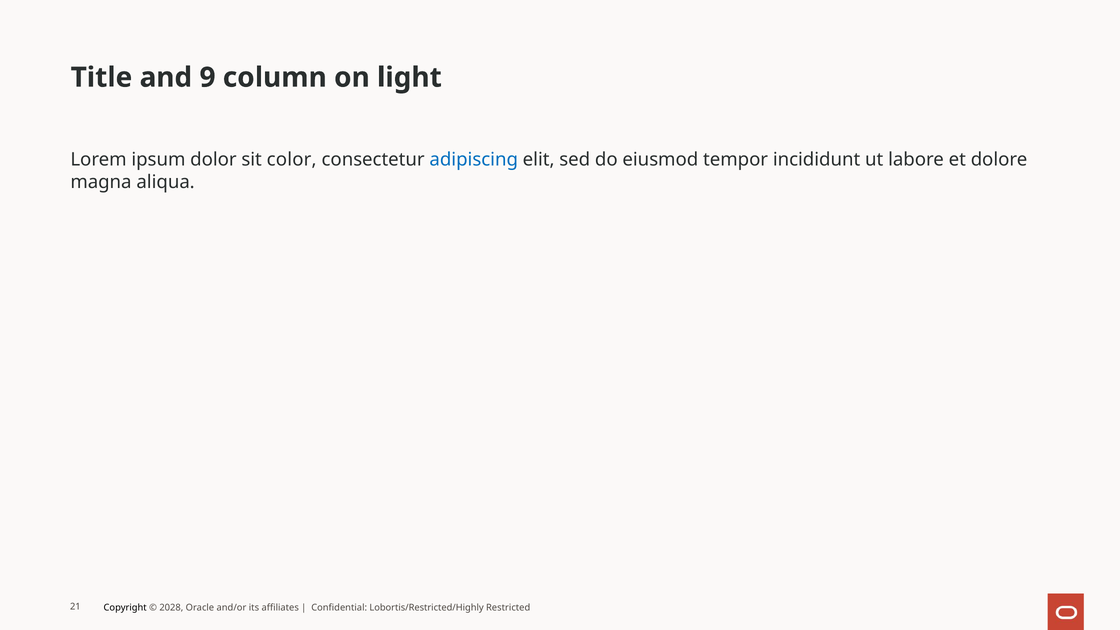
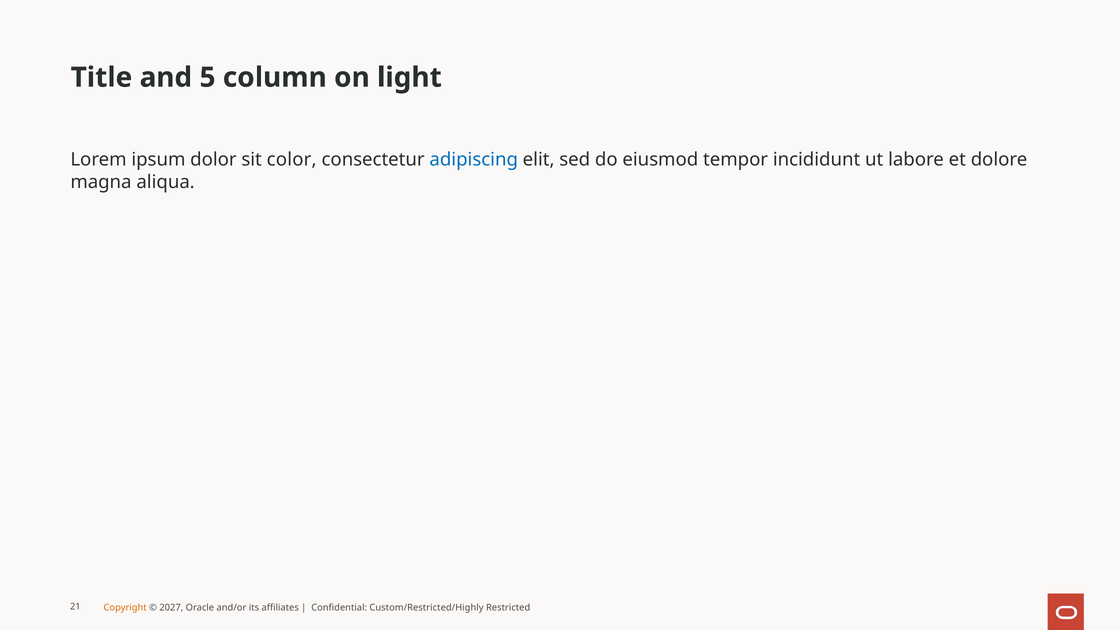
9: 9 -> 5
Copyright colour: black -> orange
2028: 2028 -> 2027
Lobortis/Restricted/Highly: Lobortis/Restricted/Highly -> Custom/Restricted/Highly
